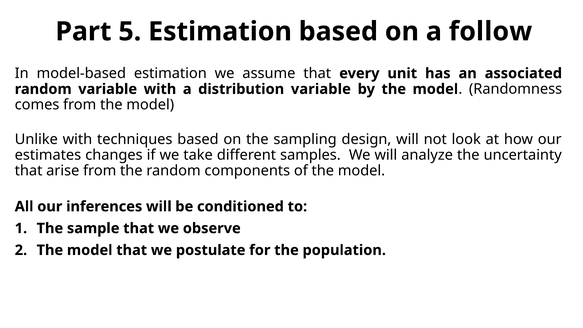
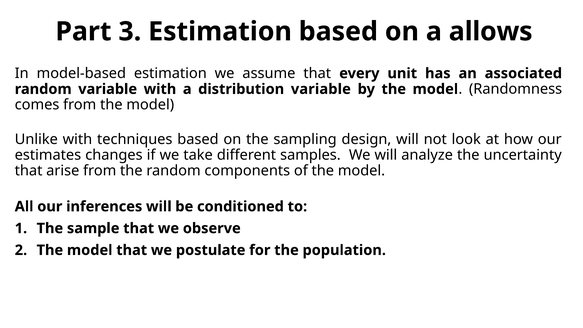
5: 5 -> 3
follow: follow -> allows
